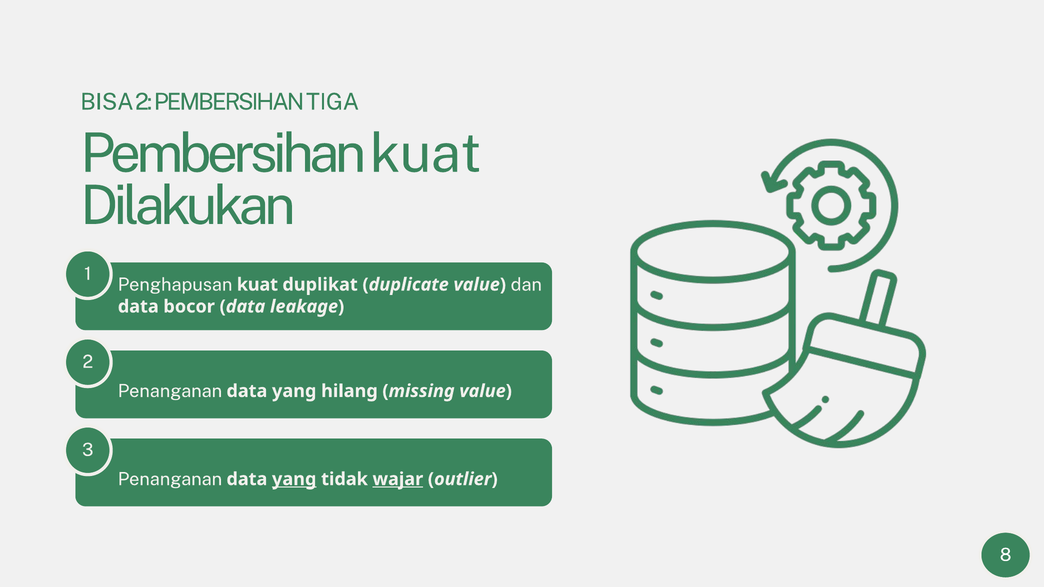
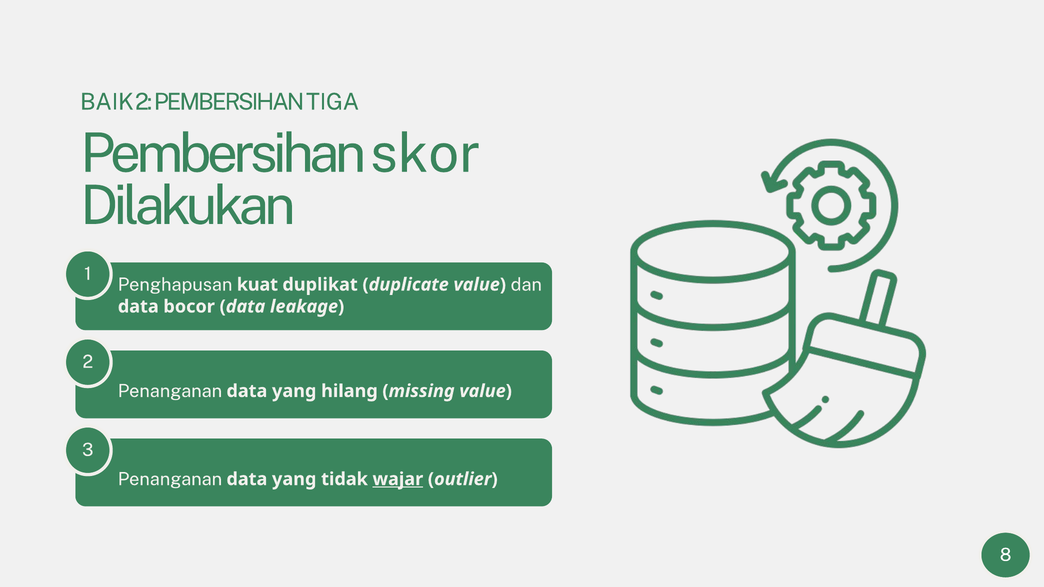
BISA: BISA -> BAIK
Pembersihan kuat: kuat -> skor
yang at (294, 479) underline: present -> none
